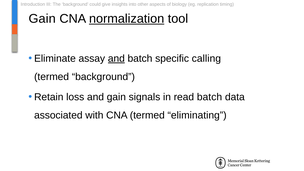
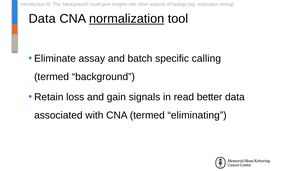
Gain at (42, 19): Gain -> Data
and at (116, 59) underline: present -> none
read batch: batch -> better
